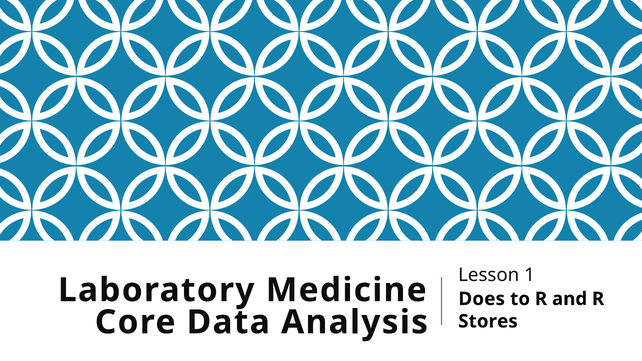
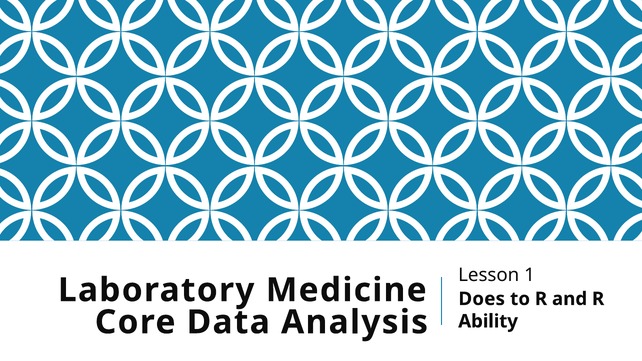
Stores: Stores -> Ability
